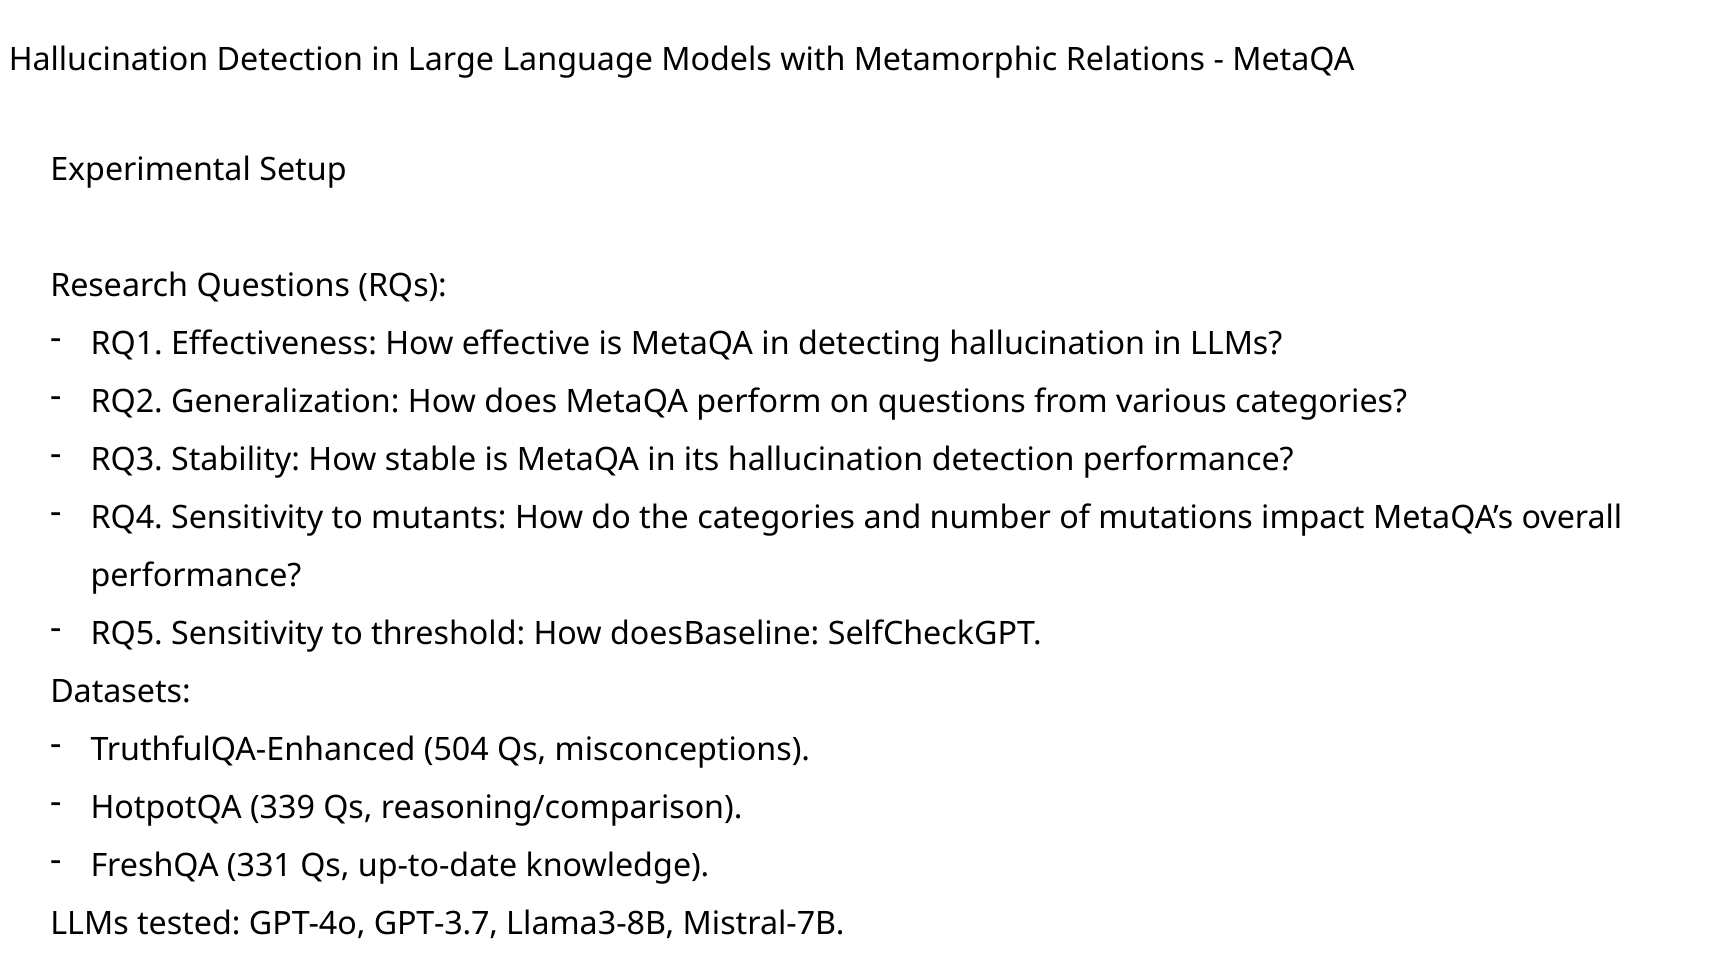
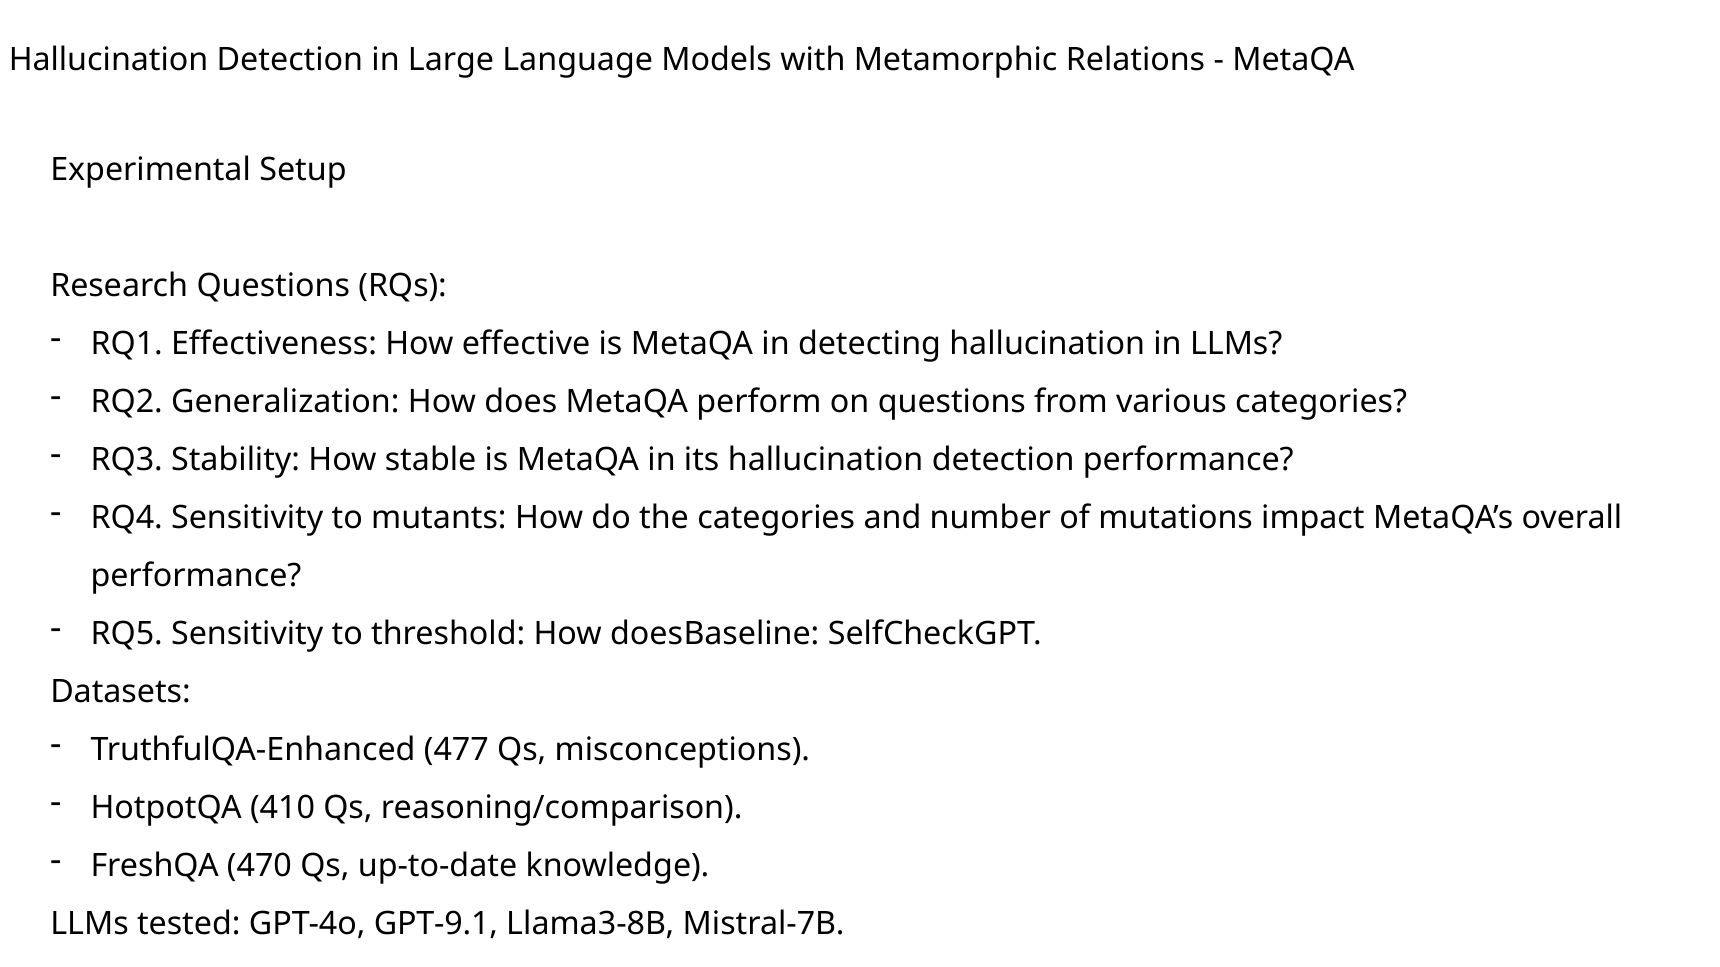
504: 504 -> 477
339: 339 -> 410
331: 331 -> 470
GPT-3.7: GPT-3.7 -> GPT-9.1
